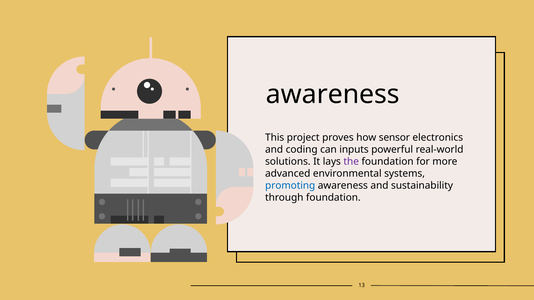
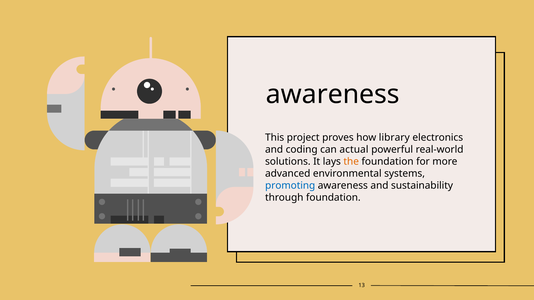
sensor: sensor -> library
inputs: inputs -> actual
the colour: purple -> orange
